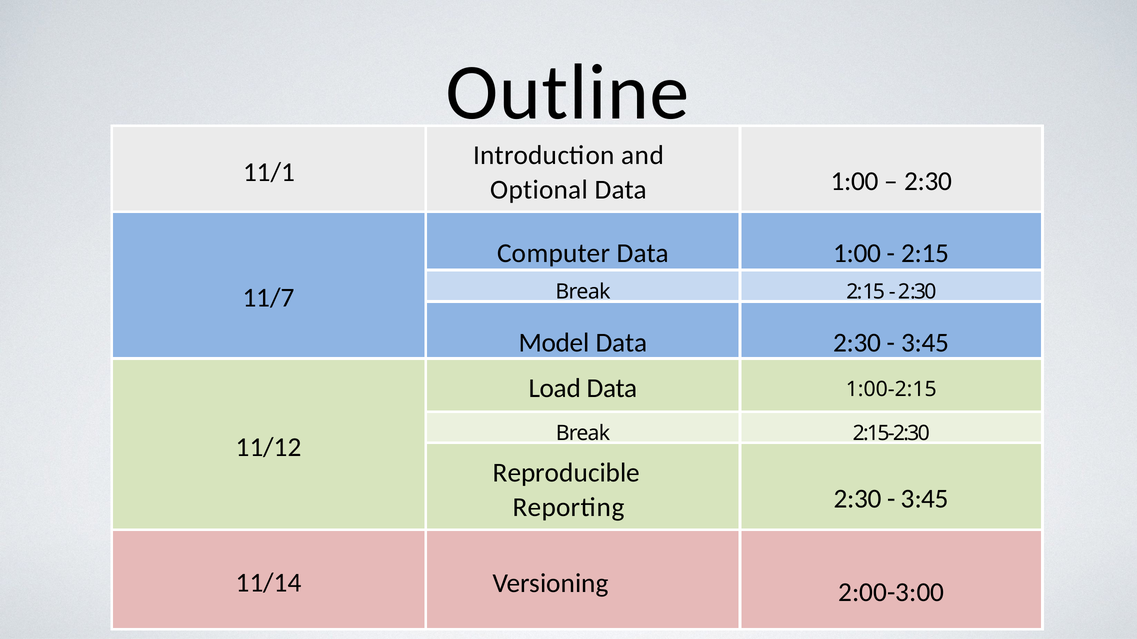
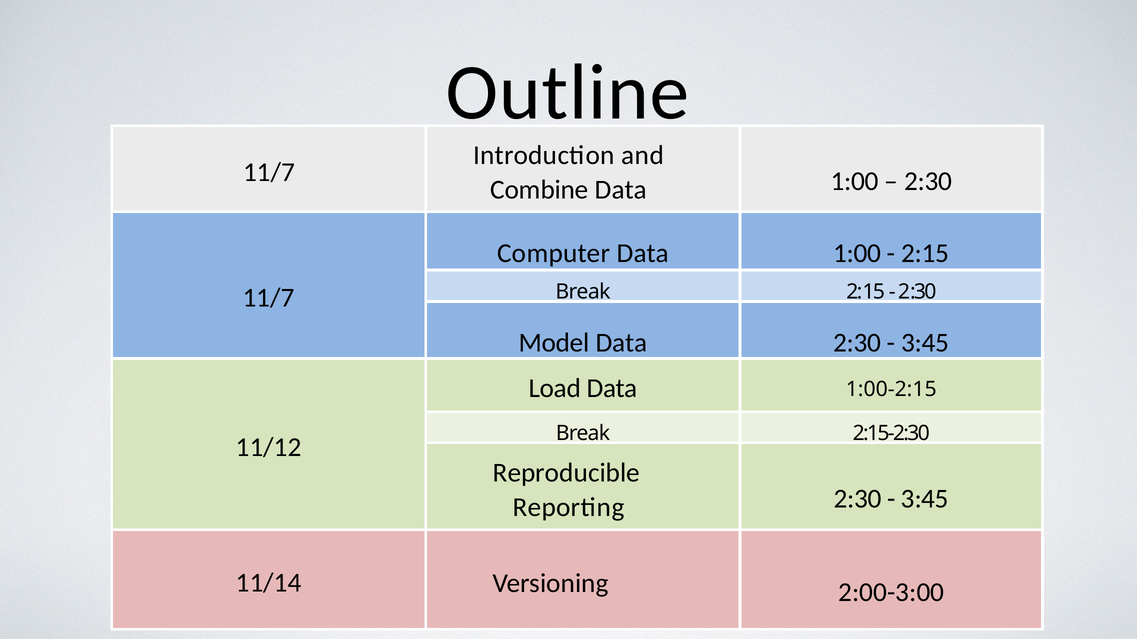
11/1 at (269, 173): 11/1 -> 11/7
Optional: Optional -> Combine
